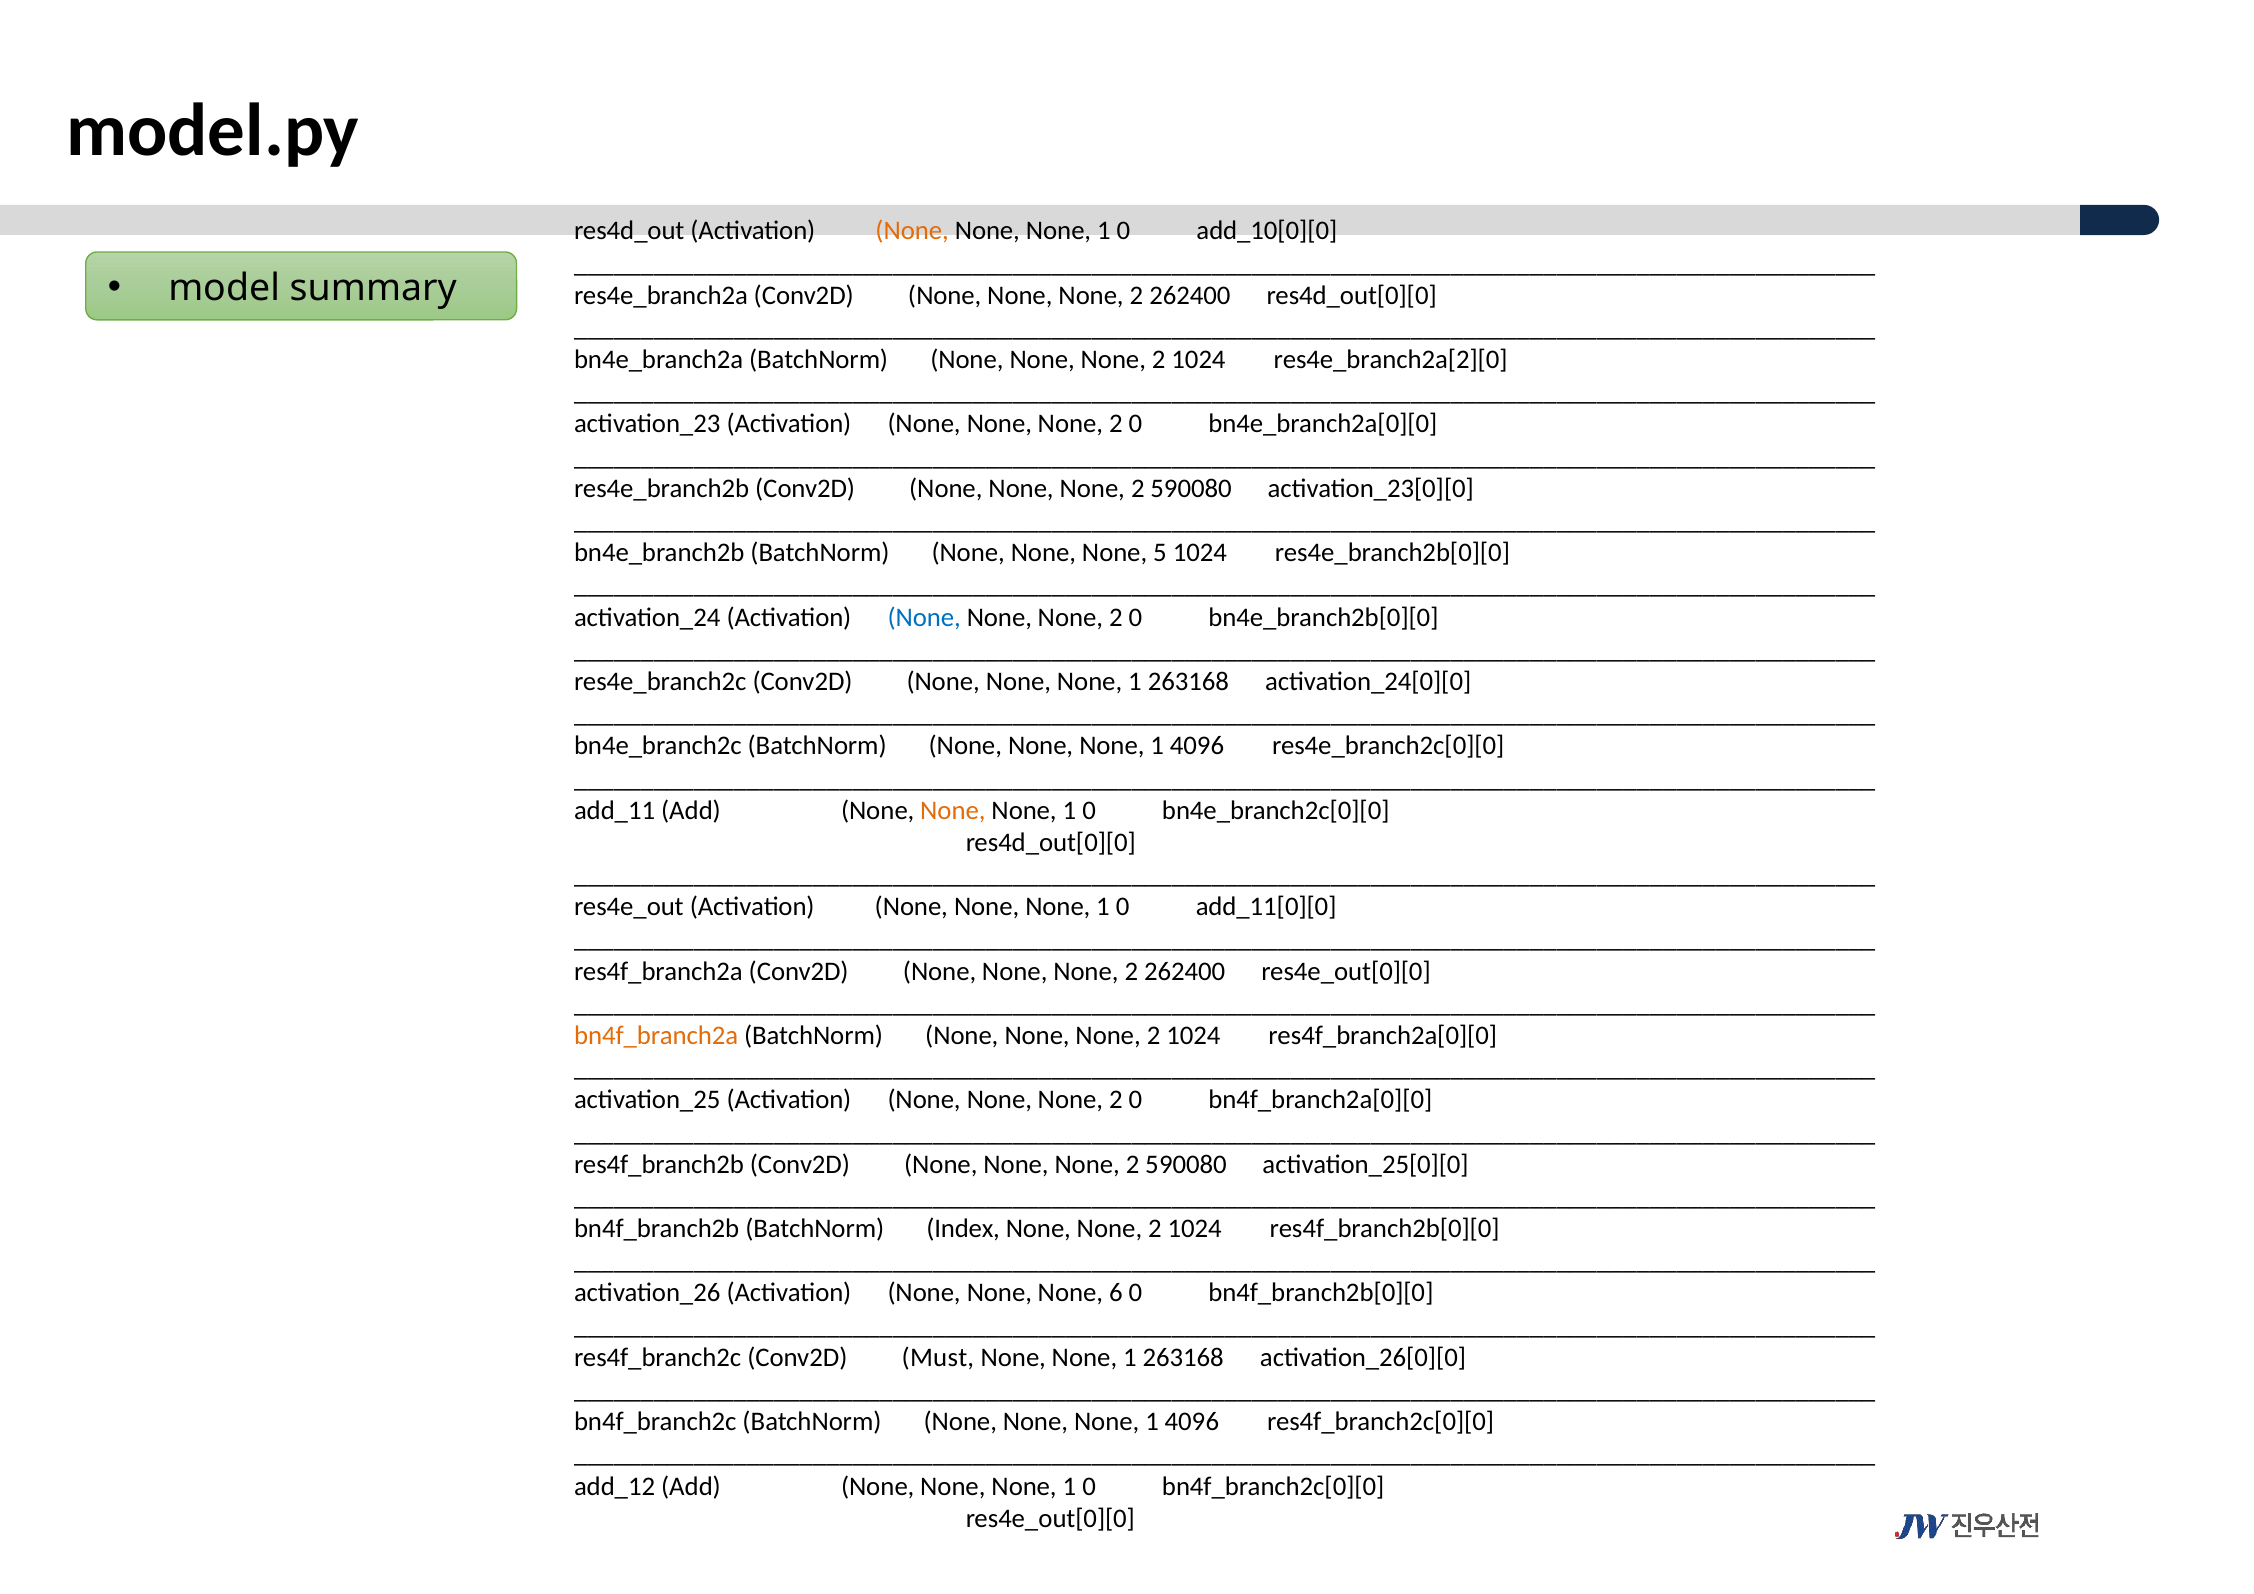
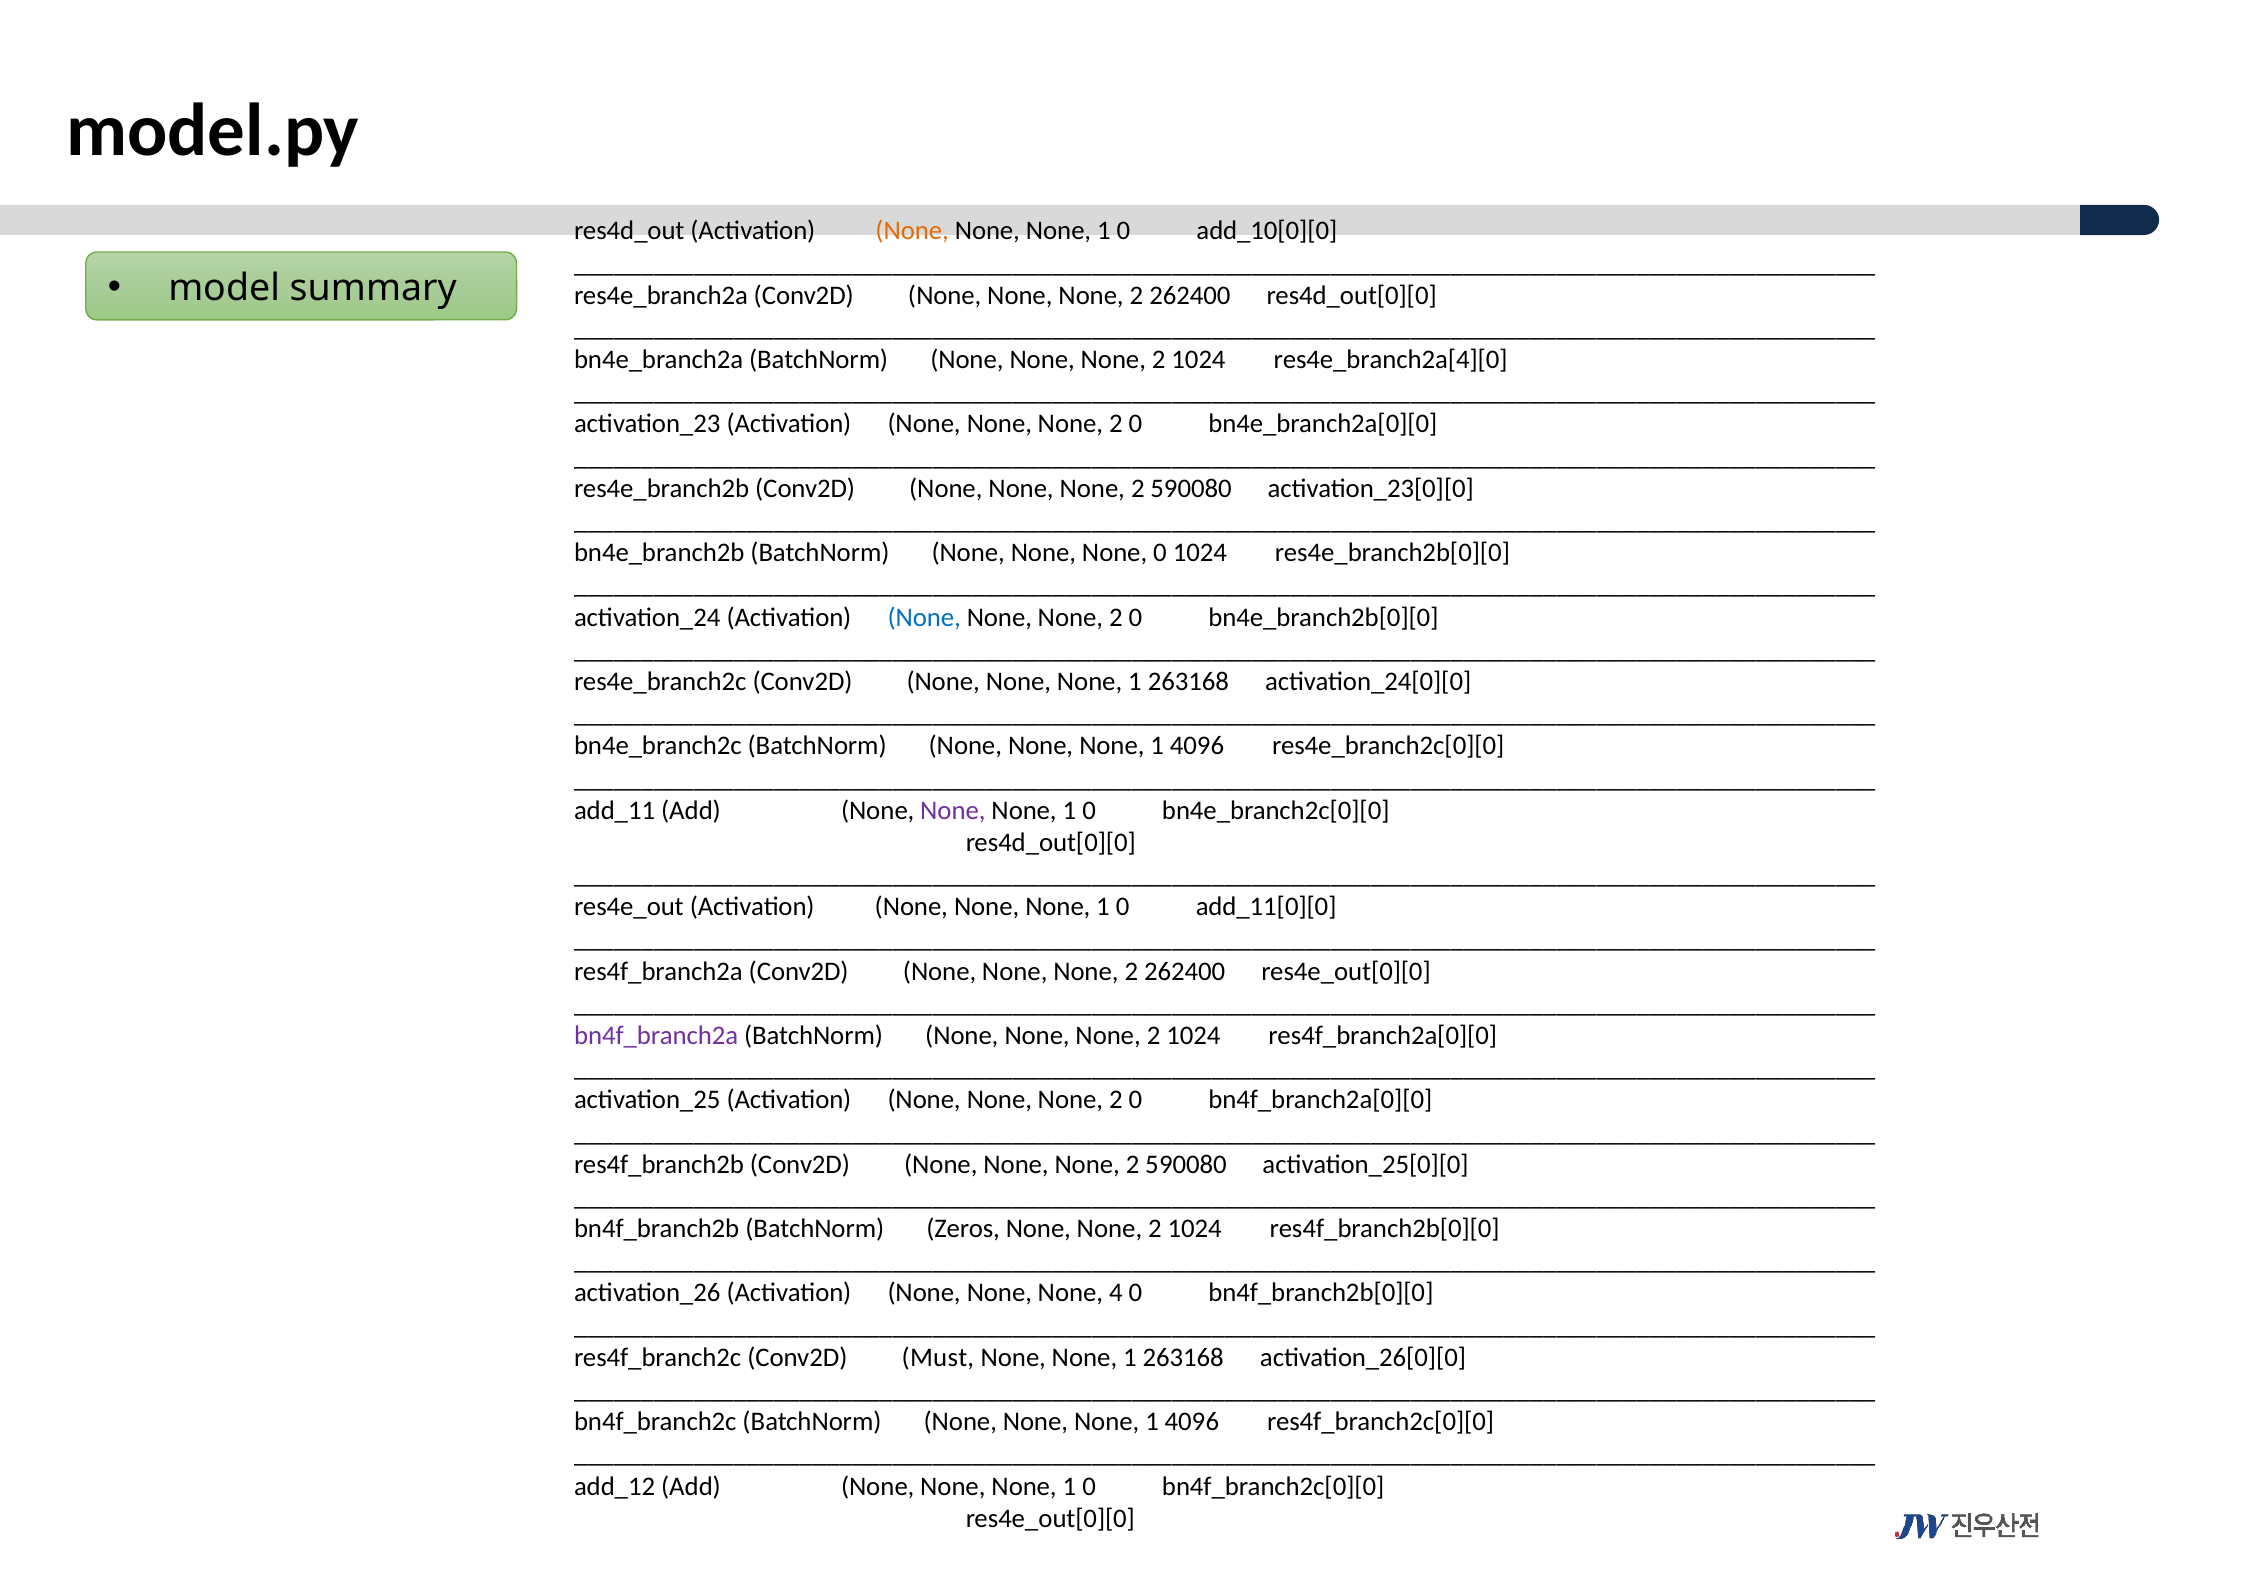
res4e_branch2a[2][0: res4e_branch2a[2][0 -> res4e_branch2a[4][0
None 5: 5 -> 0
None at (953, 810) colour: orange -> purple
bn4f_branch2a colour: orange -> purple
Index: Index -> Zeros
6: 6 -> 4
